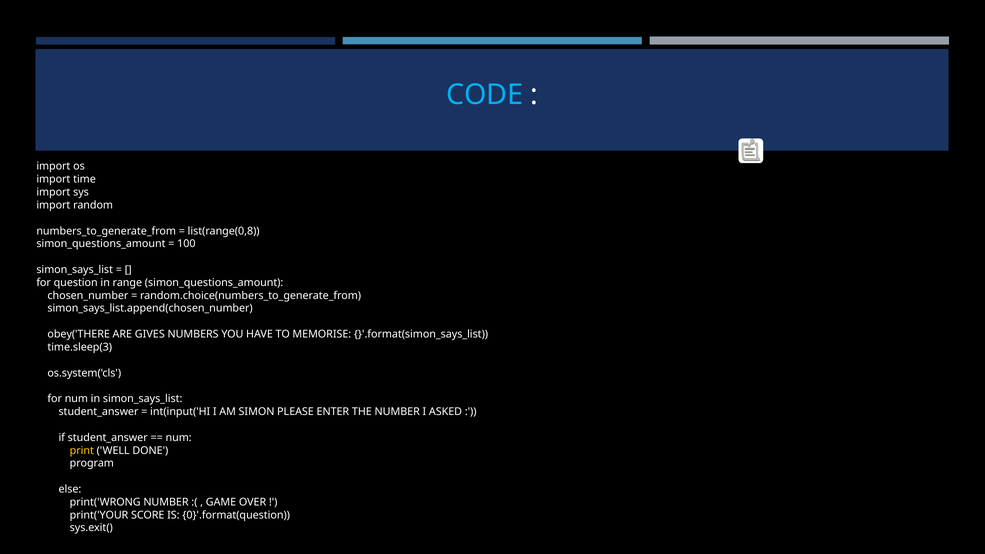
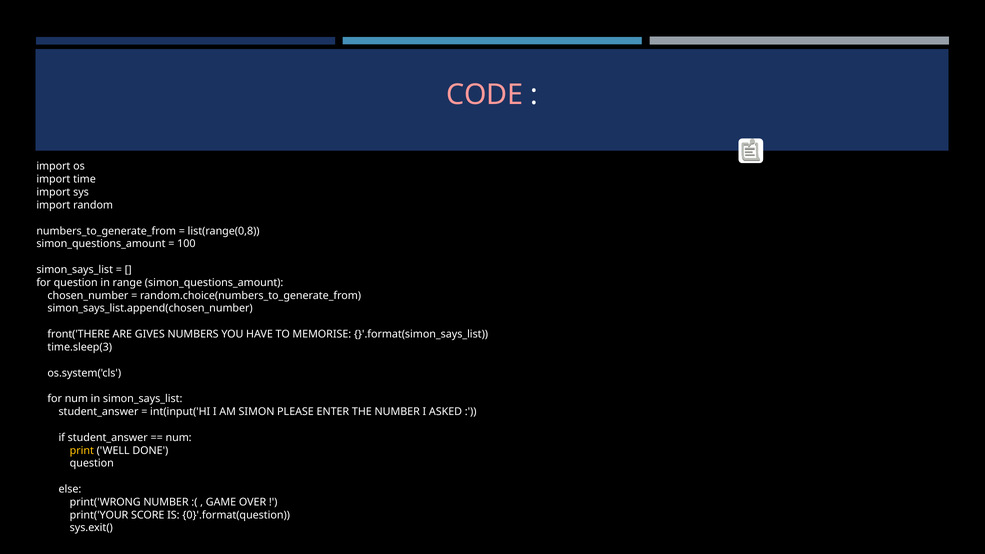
CODE colour: light blue -> pink
obey('THERE: obey('THERE -> front('THERE
program at (92, 463): program -> question
